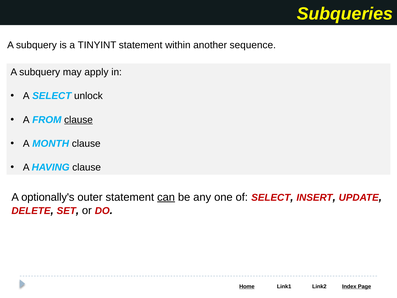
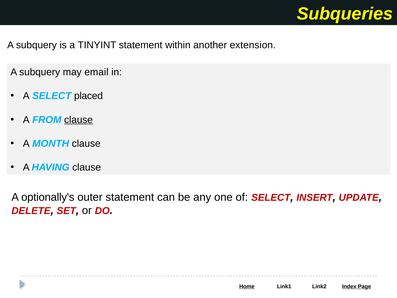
sequence: sequence -> extension
apply: apply -> email
unlock: unlock -> placed
can underline: present -> none
